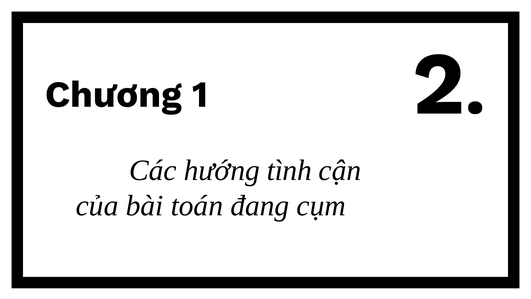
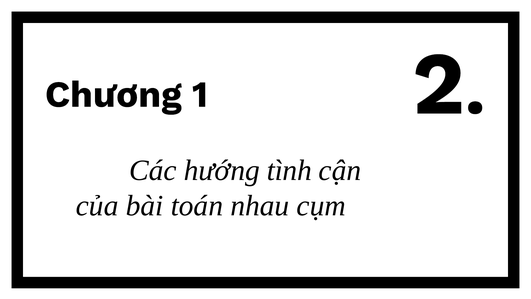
đang: đang -> nhau
